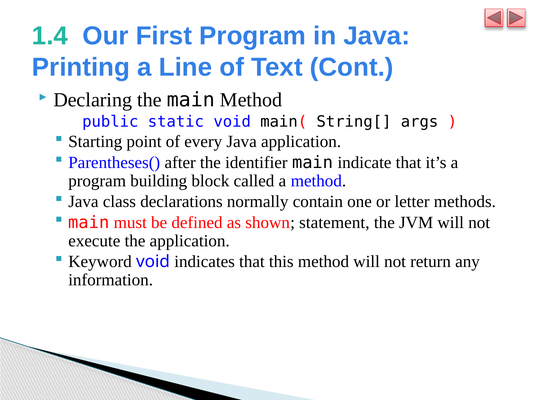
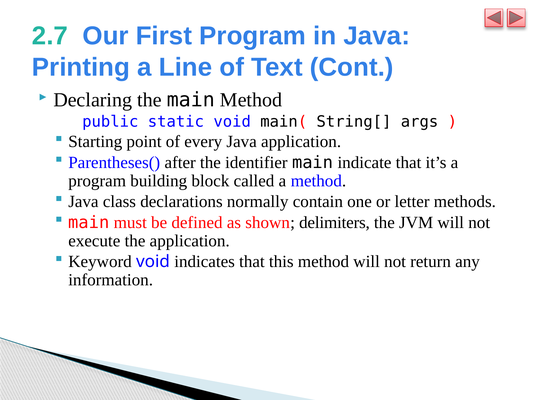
1.4: 1.4 -> 2.7
statement: statement -> delimiters
